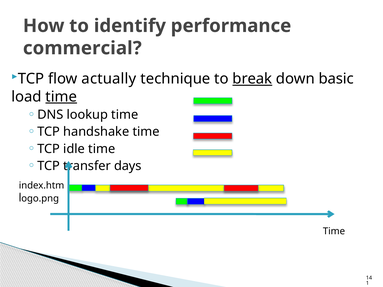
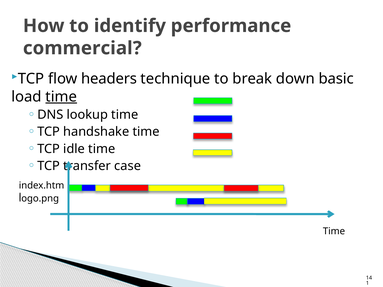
actually: actually -> headers
break underline: present -> none
days: days -> case
